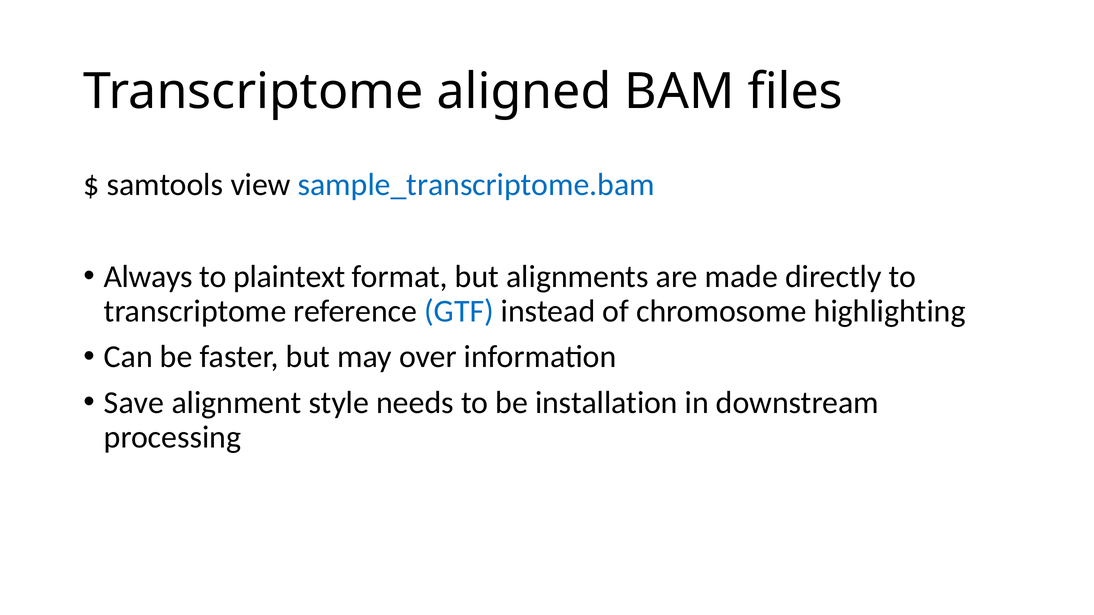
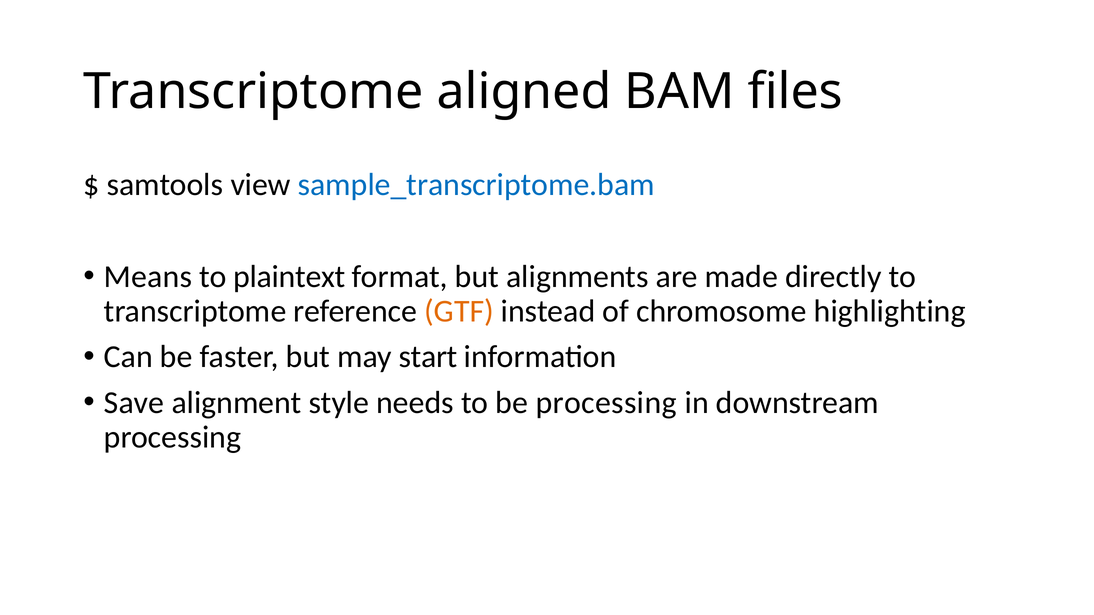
Always: Always -> Means
GTF colour: blue -> orange
over: over -> start
be installation: installation -> processing
